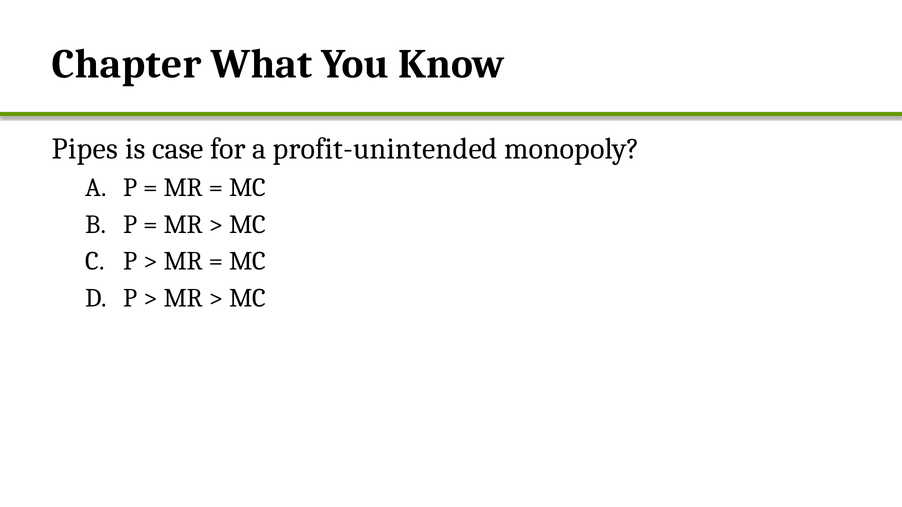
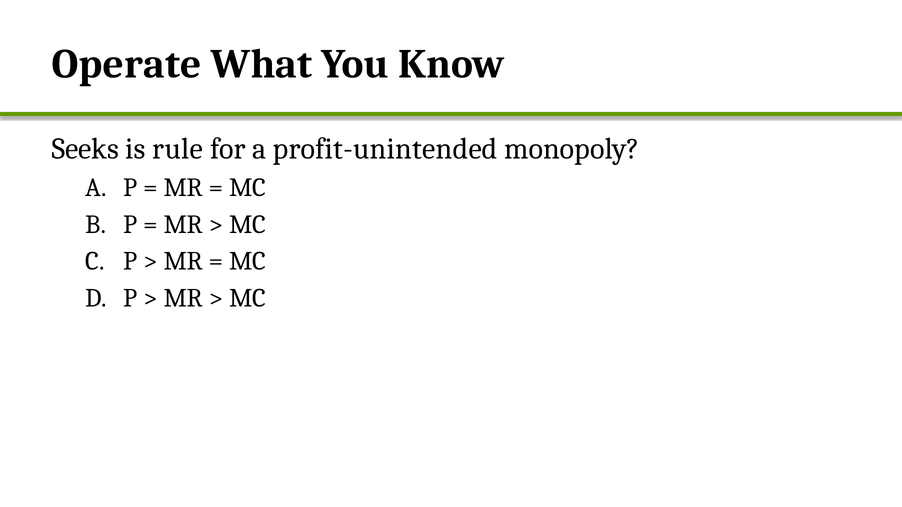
Chapter: Chapter -> Operate
Pipes: Pipes -> Seeks
case: case -> rule
